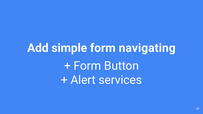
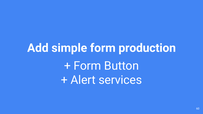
navigating: navigating -> production
